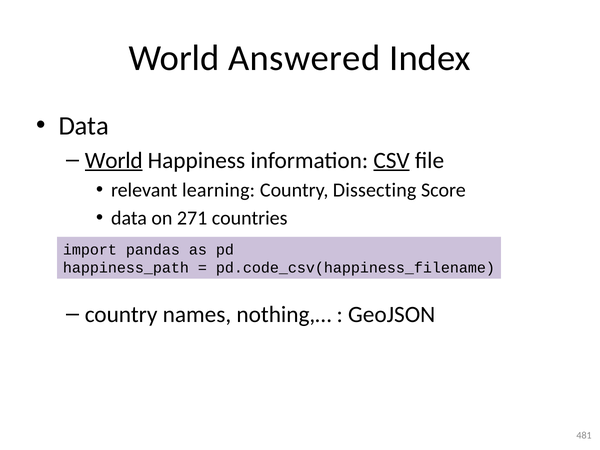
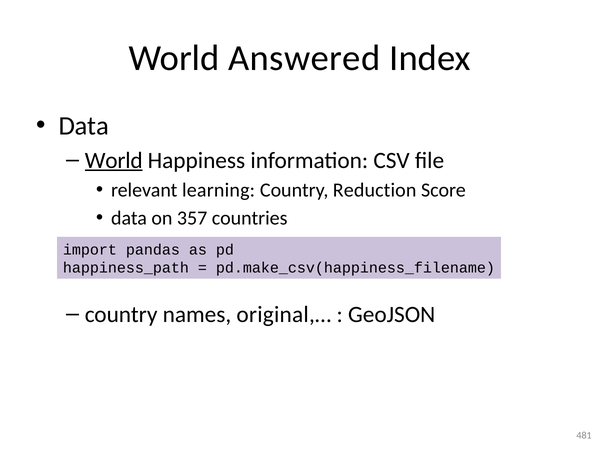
CSV underline: present -> none
Dissecting: Dissecting -> Reduction
271: 271 -> 357
pd.code_csv(happiness_filename: pd.code_csv(happiness_filename -> pd.make_csv(happiness_filename
nothing,…: nothing,… -> original,…
